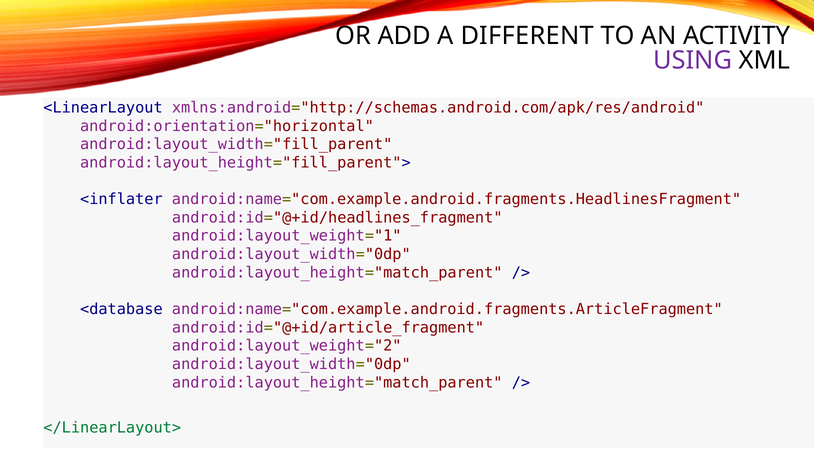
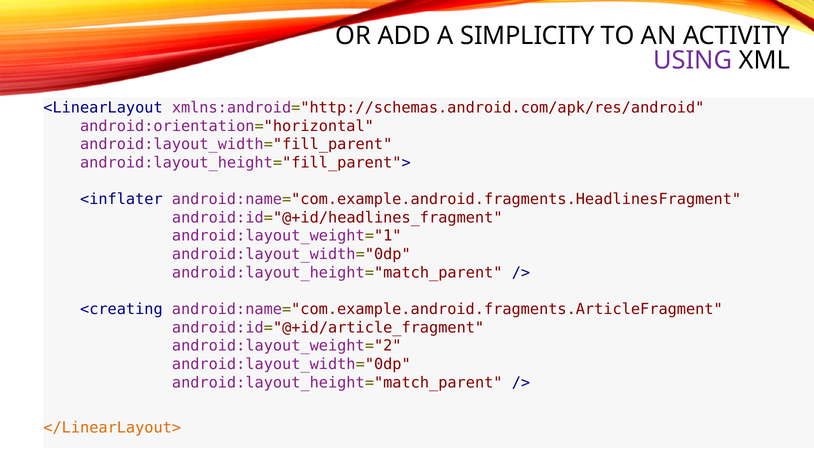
DIFFERENT: DIFFERENT -> SIMPLICITY
<database: <database -> <creating
</LinearLayout> colour: green -> orange
